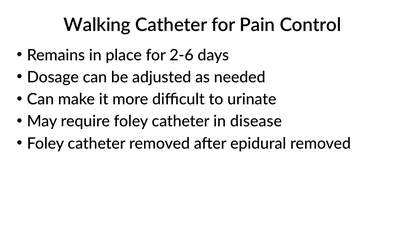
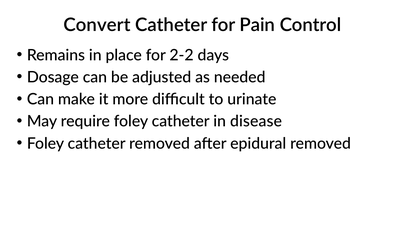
Walking: Walking -> Convert
2-6: 2-6 -> 2-2
